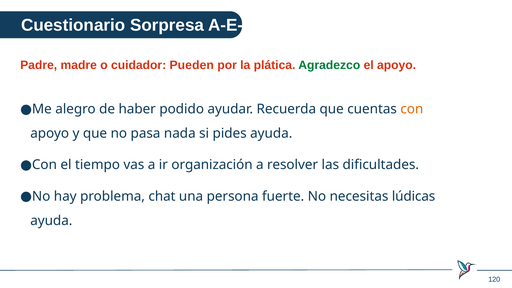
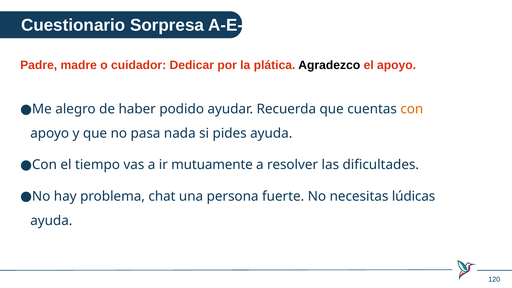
Pueden: Pueden -> Dedicar
Agradezco colour: green -> black
organización: organización -> mutuamente
